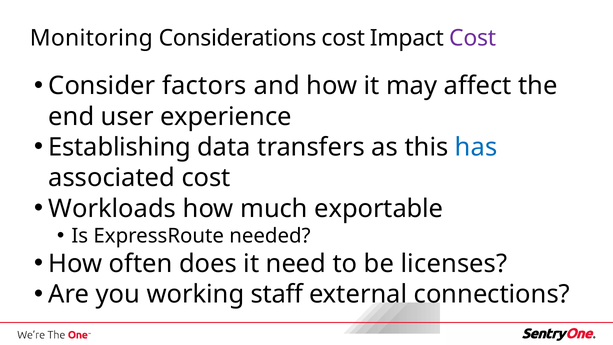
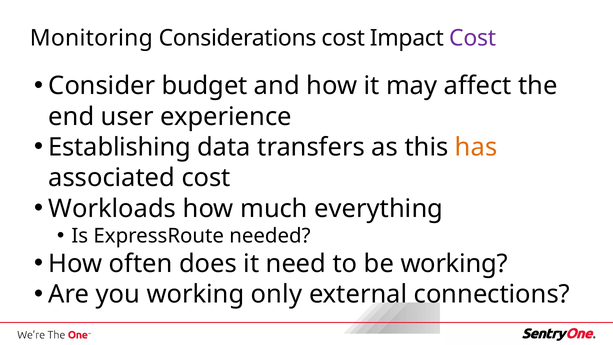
factors: factors -> budget
has colour: blue -> orange
exportable: exportable -> everything
be licenses: licenses -> working
staff: staff -> only
